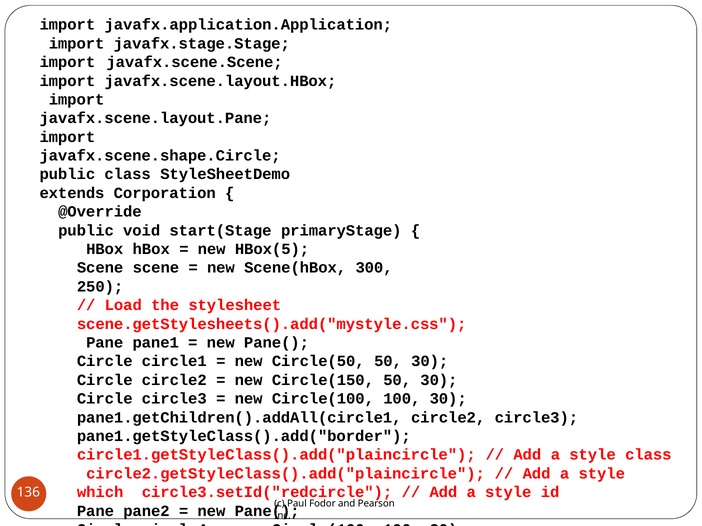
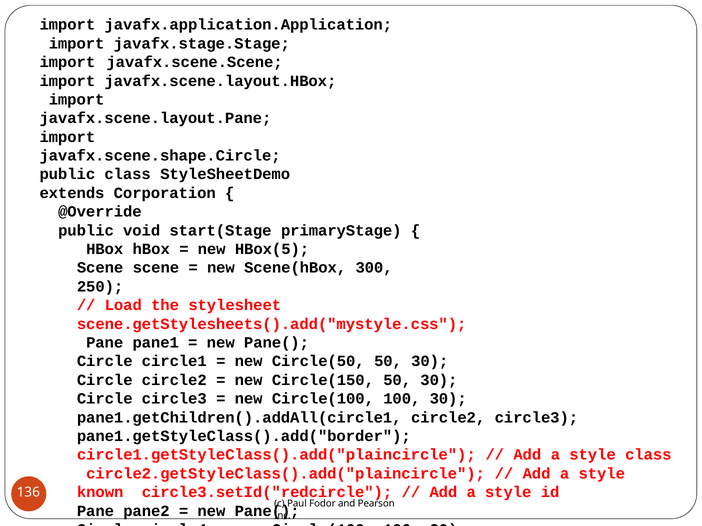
which: which -> known
